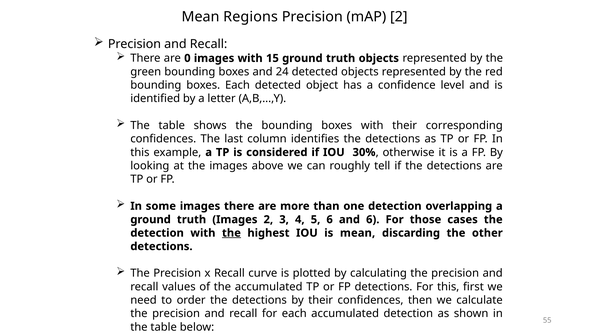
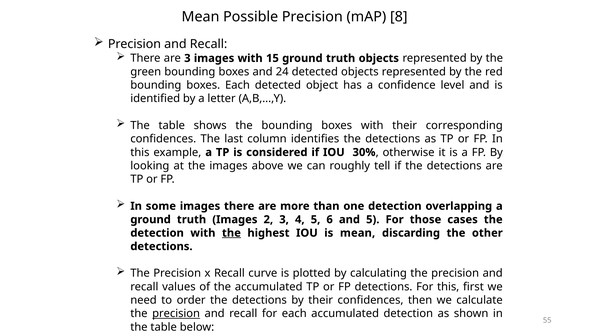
Regions: Regions -> Possible
mAP 2: 2 -> 8
are 0: 0 -> 3
and 6: 6 -> 5
precision at (176, 313) underline: none -> present
